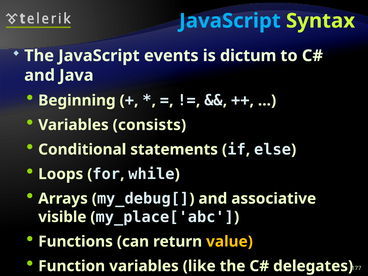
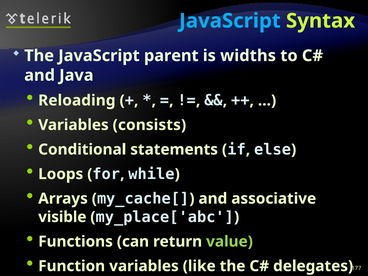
events: events -> parent
dictum: dictum -> widths
Beginning: Beginning -> Reloading
my_debug[: my_debug[ -> my_cache[
value colour: yellow -> light green
